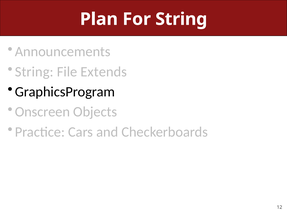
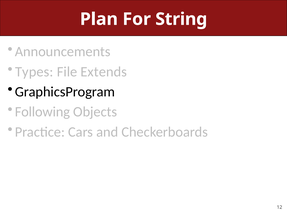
String at (34, 72): String -> Types
Onscreen: Onscreen -> Following
